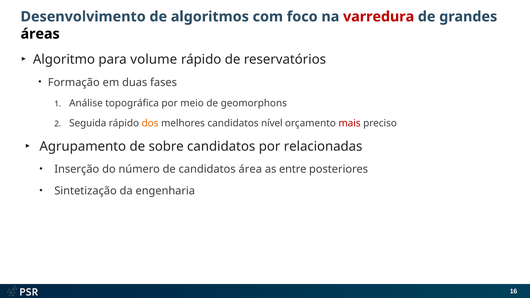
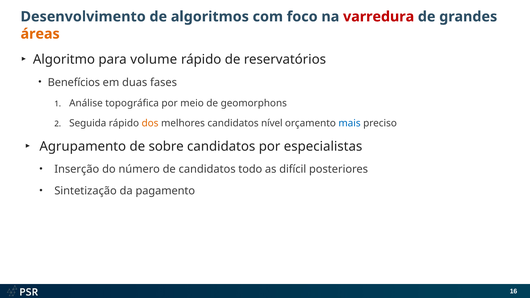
áreas colour: black -> orange
Formação: Formação -> Benefícios
mais colour: red -> blue
relacionadas: relacionadas -> especialistas
área: área -> todo
entre: entre -> difícil
engenharia: engenharia -> pagamento
